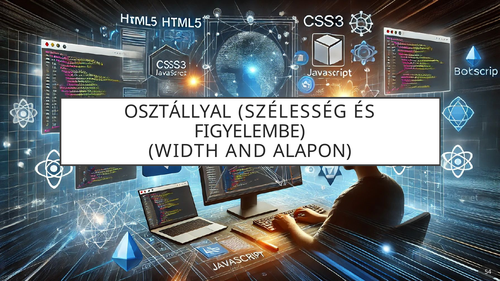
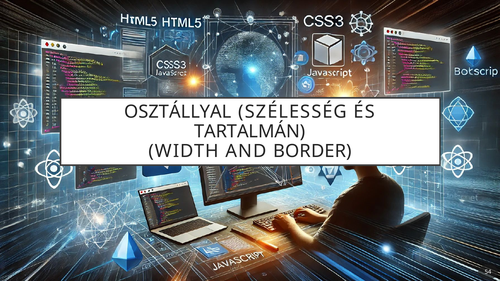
FIGYELEMBE: FIGYELEMBE -> TARTALMÁN
ALAPON: ALAPON -> BORDER
